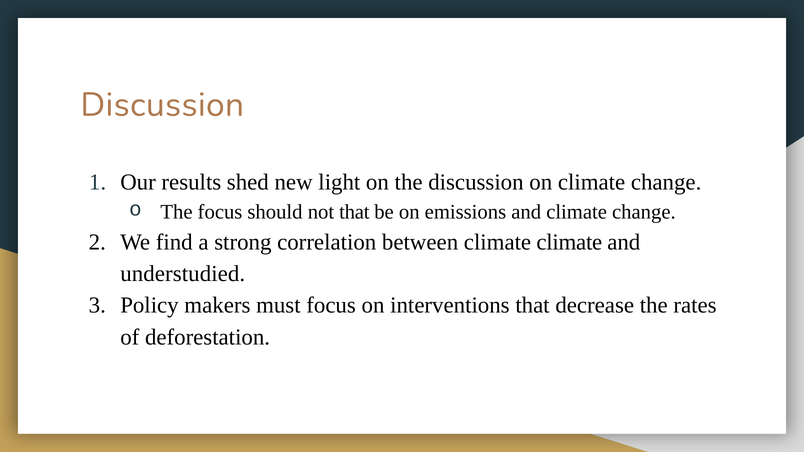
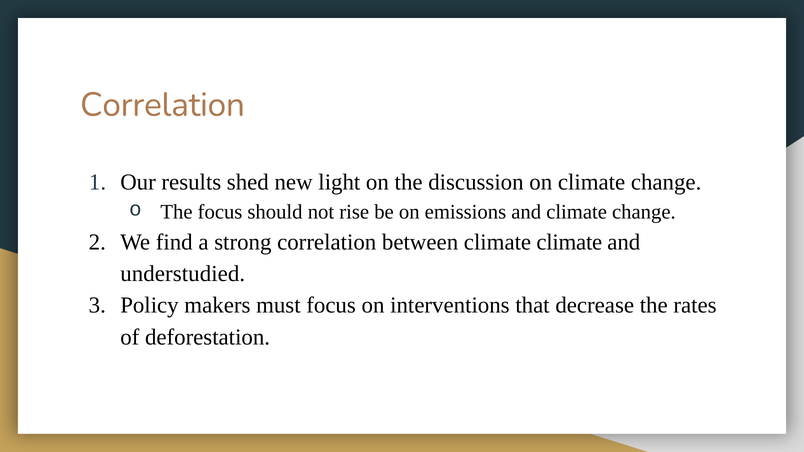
Discussion at (162, 105): Discussion -> Correlation
not that: that -> rise
